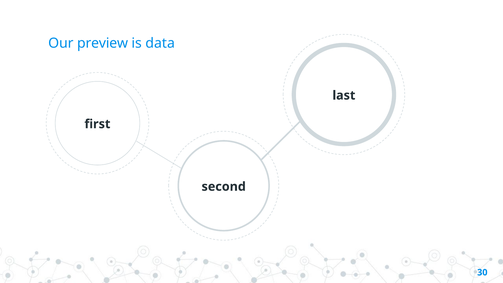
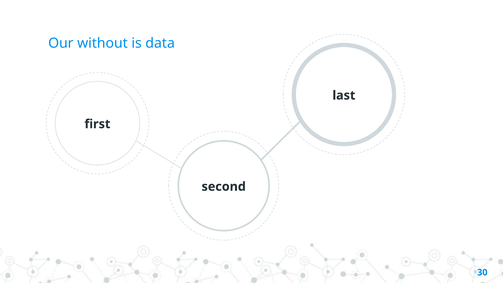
preview: preview -> without
